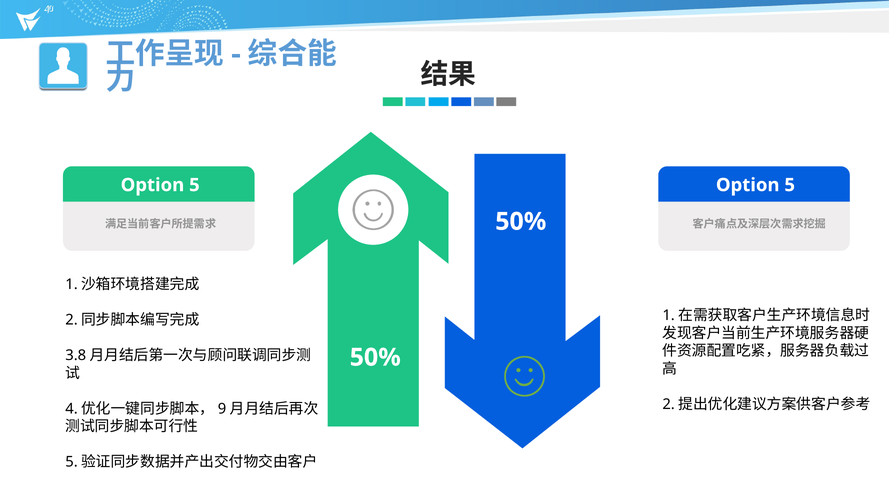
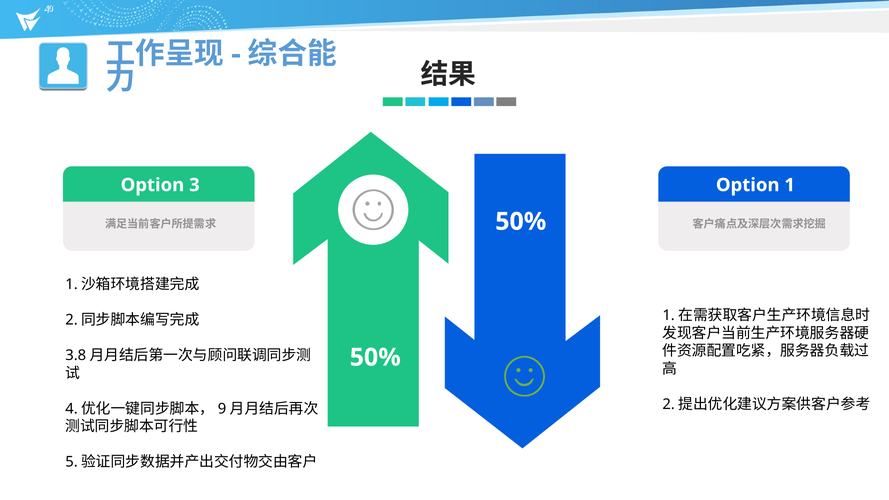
5 at (194, 185): 5 -> 3
5 at (790, 185): 5 -> 1
